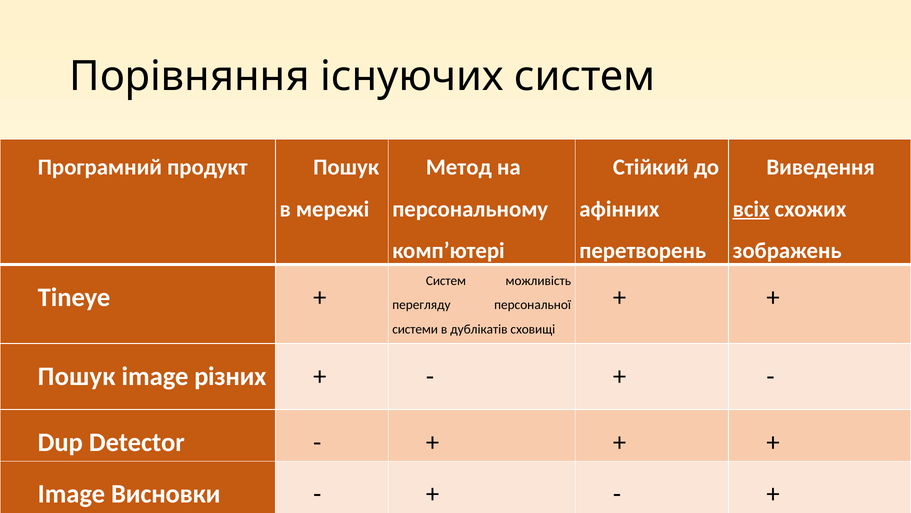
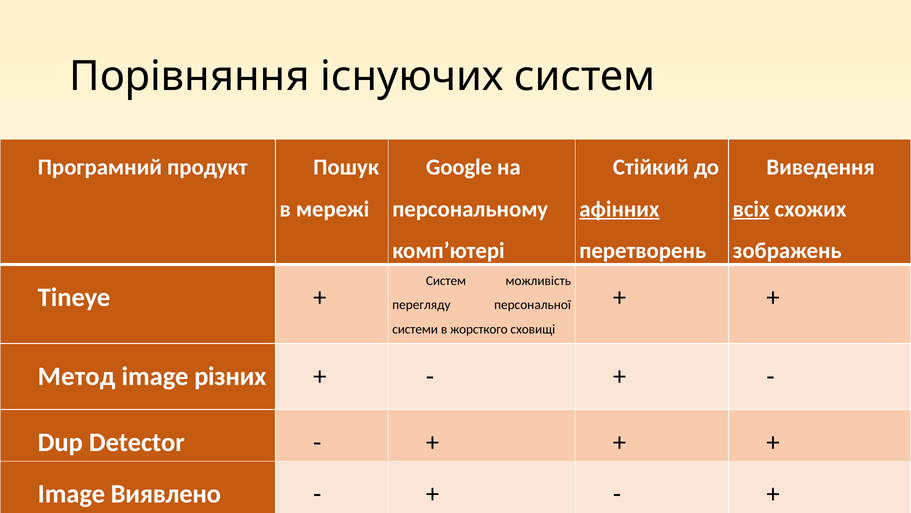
Метод: Метод -> Google
афінних underline: none -> present
дублікатів: дублікатів -> жорсткого
Пошук at (77, 376): Пошук -> Метод
Висновки: Висновки -> Виявлено
